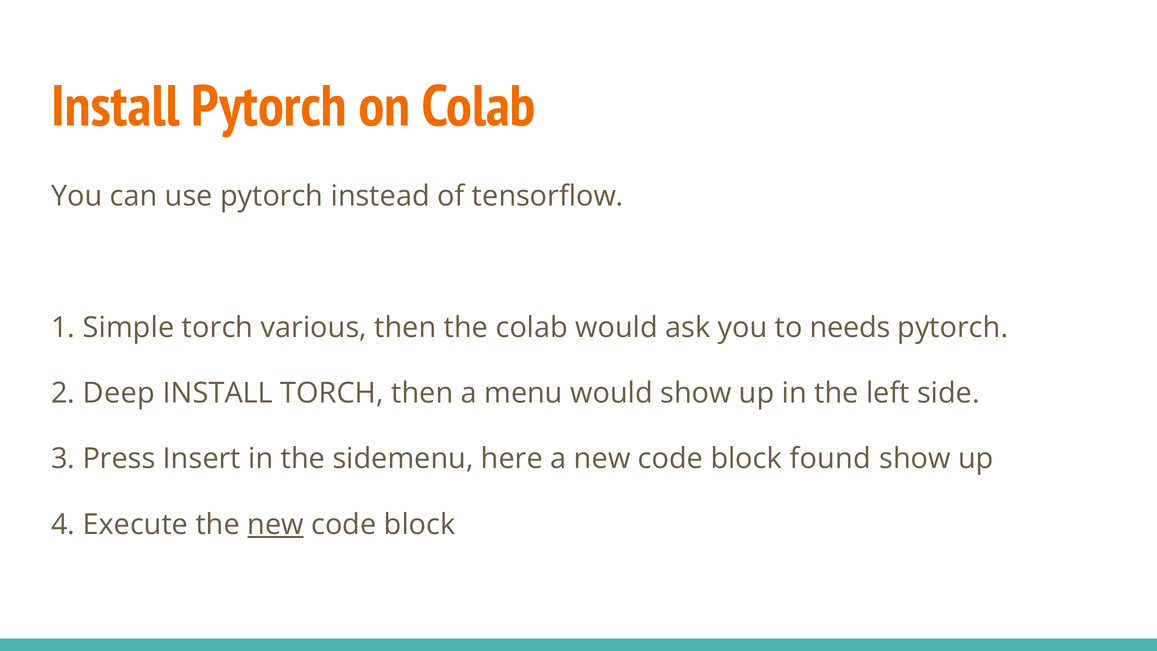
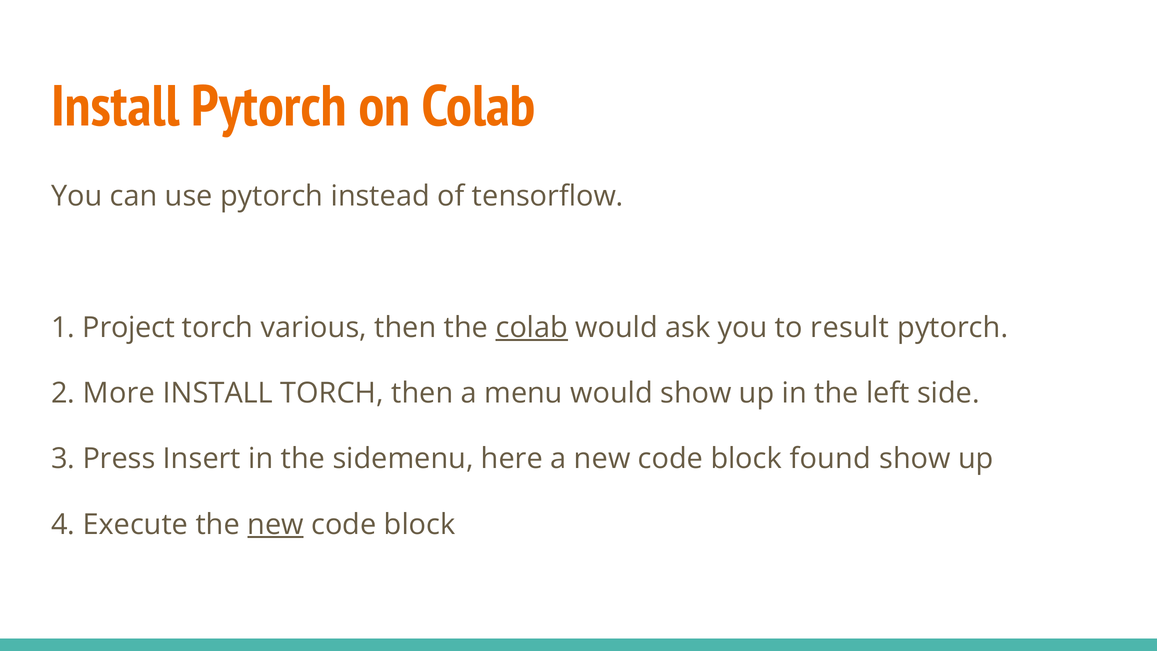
Simple: Simple -> Project
colab at (532, 328) underline: none -> present
needs: needs -> result
Deep: Deep -> More
